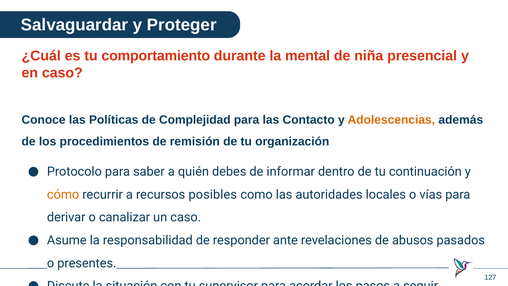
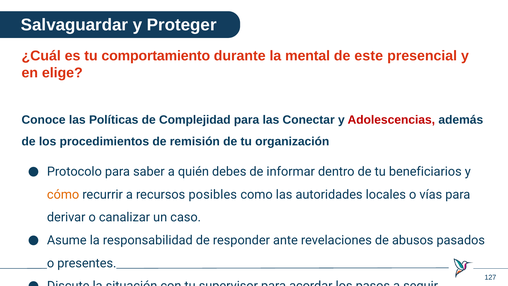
niña: niña -> este
en caso: caso -> elige
Contacto: Contacto -> Conectar
Adolescencias colour: orange -> red
continuación: continuación -> beneficiarios
